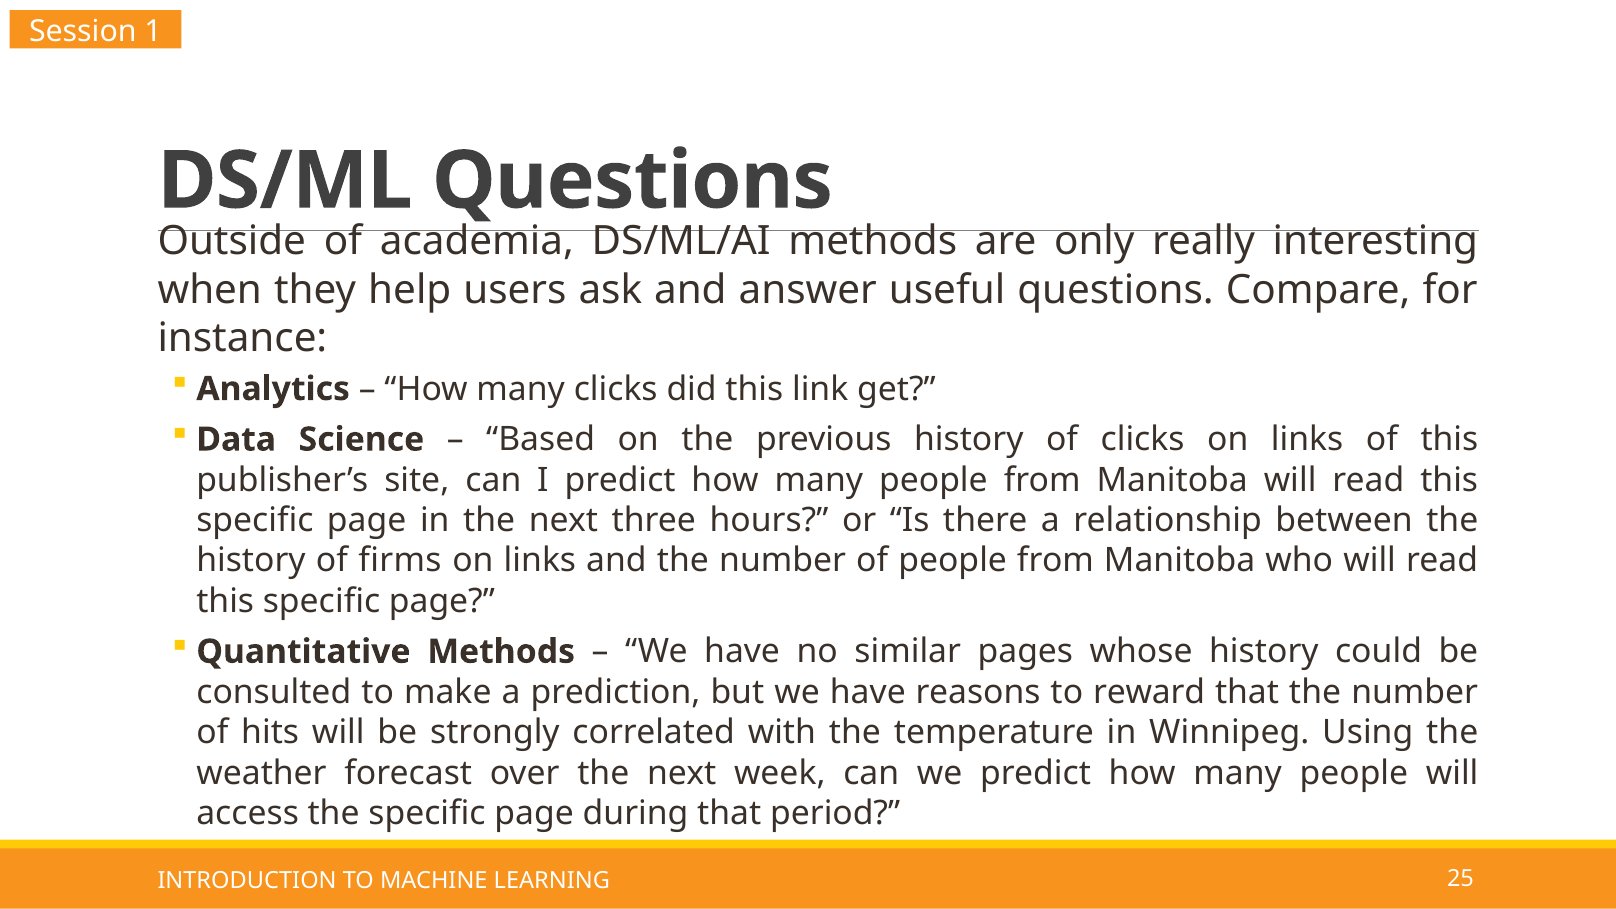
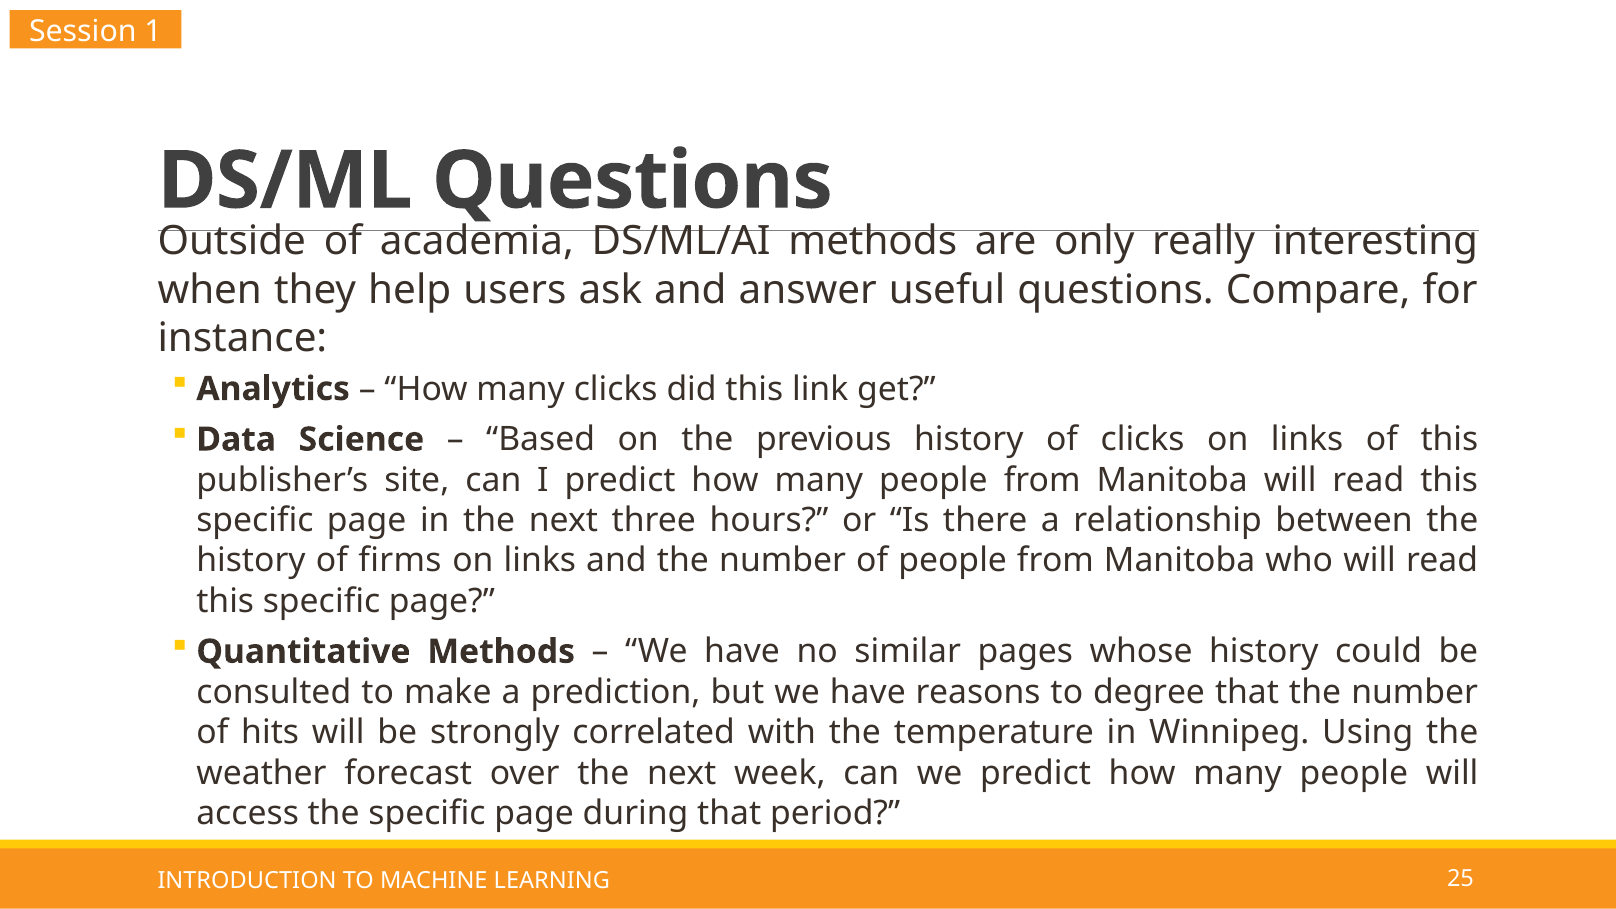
reward: reward -> degree
